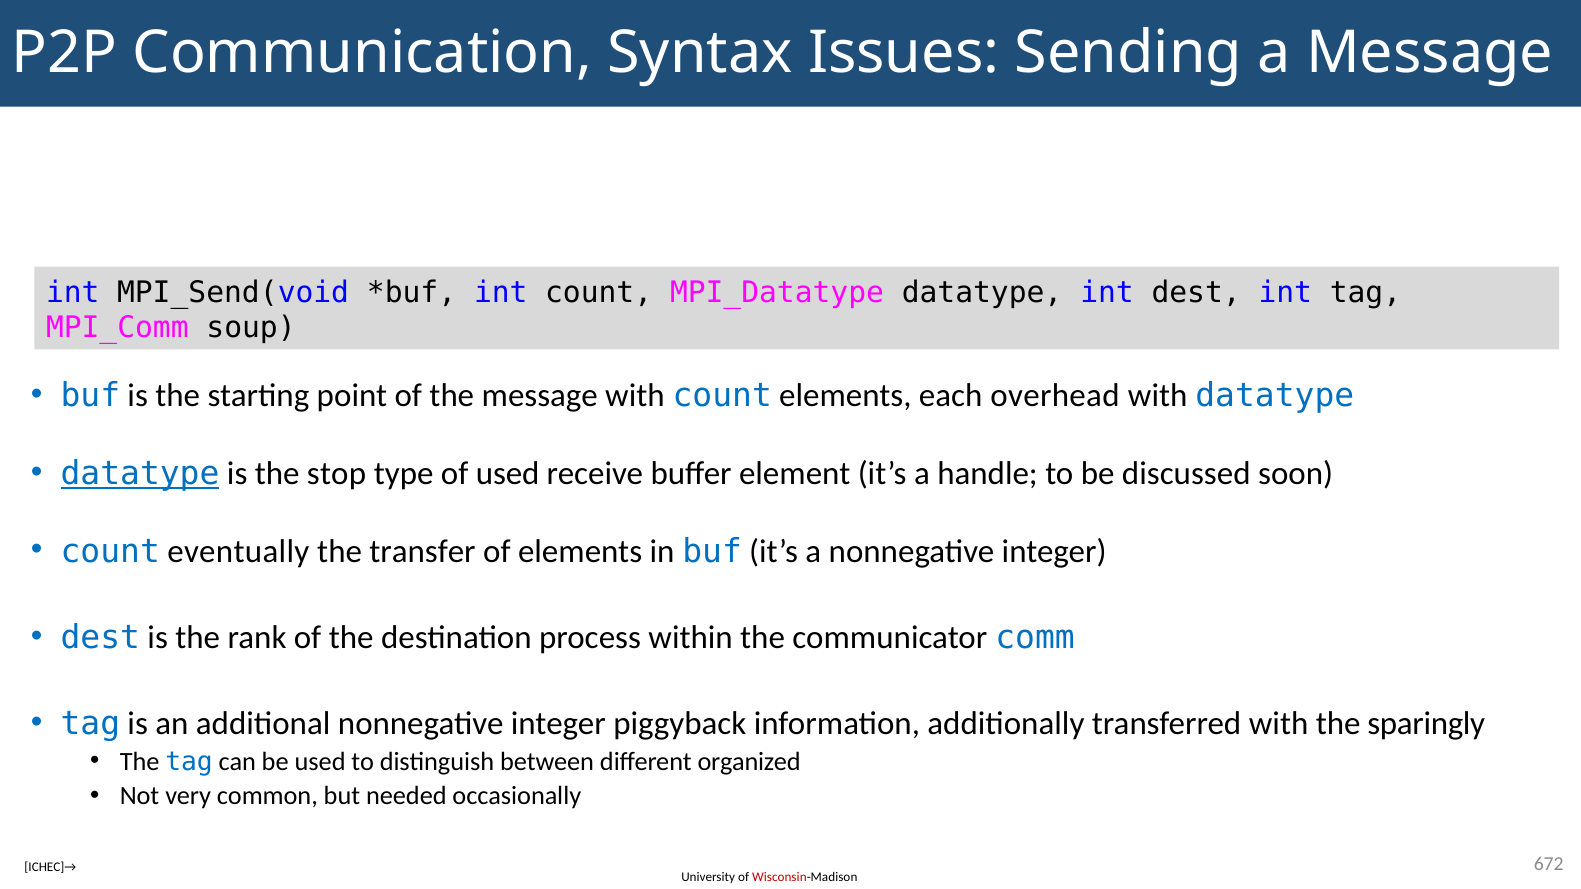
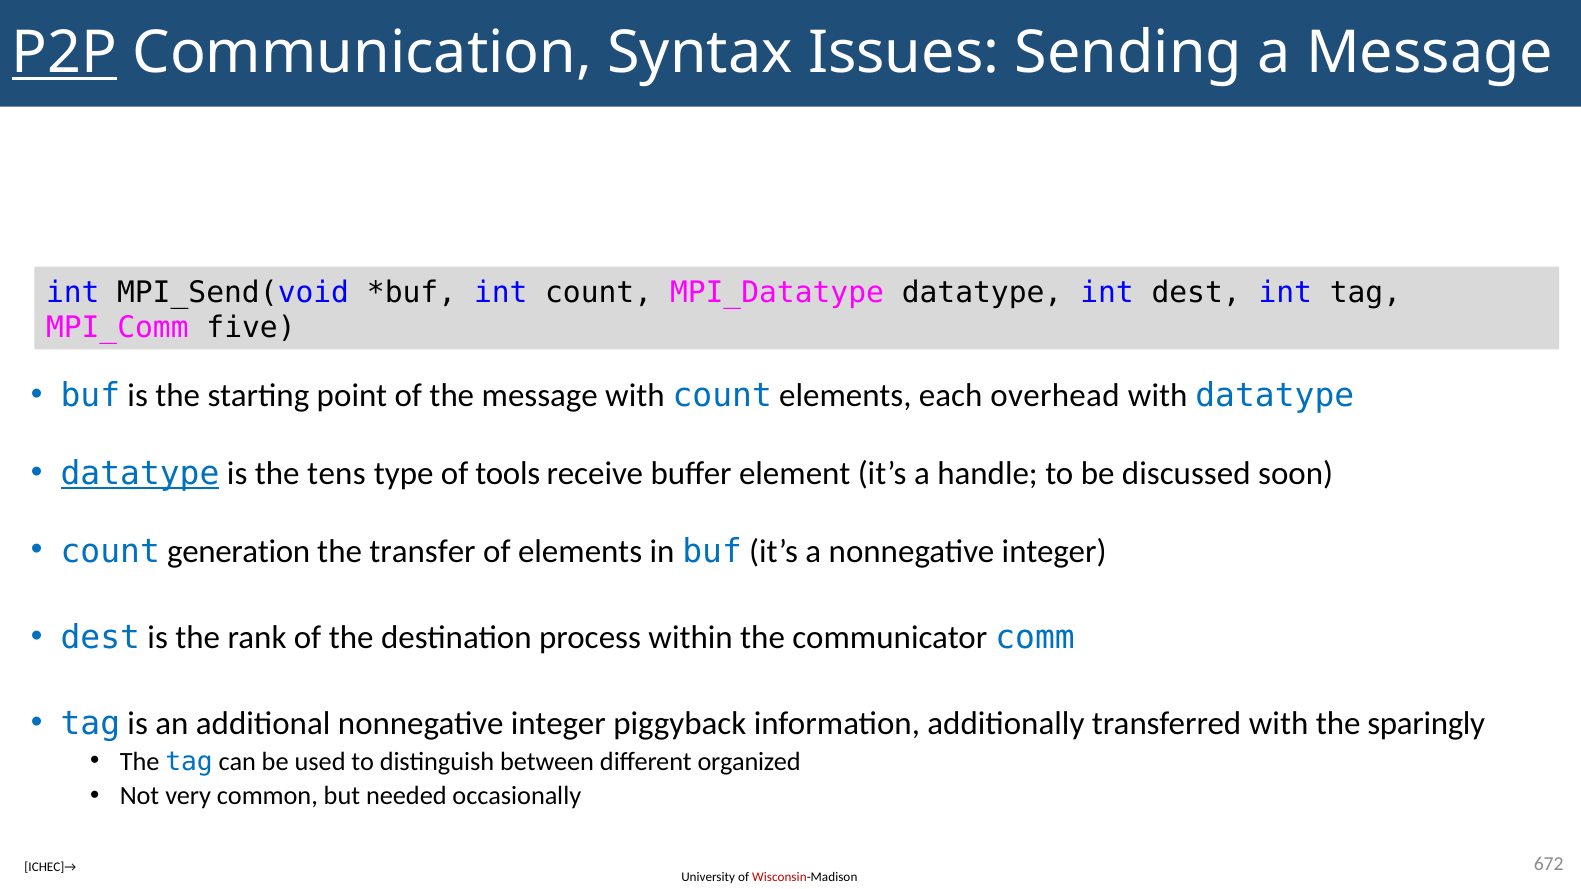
P2P underline: none -> present
soup: soup -> five
stop: stop -> tens
of used: used -> tools
eventually: eventually -> generation
